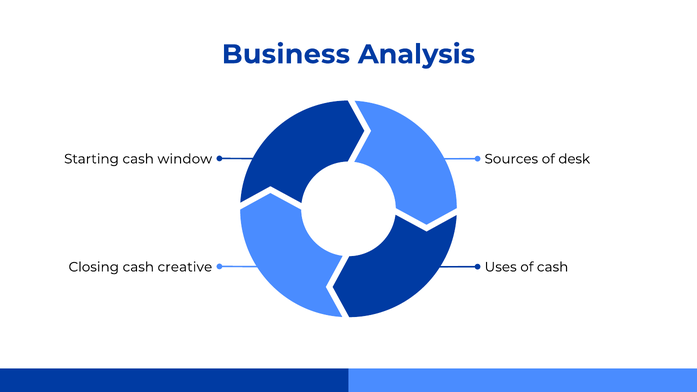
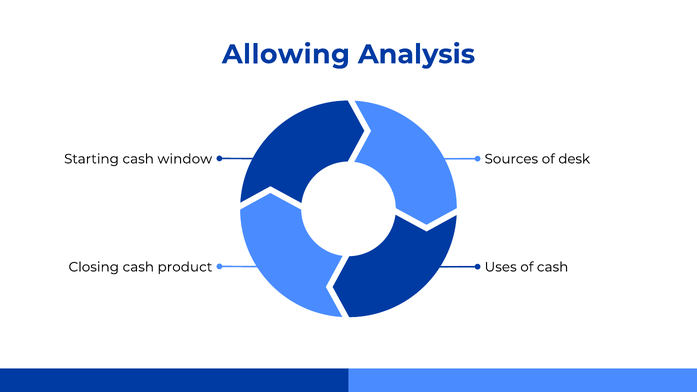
Business: Business -> Allowing
creative: creative -> product
